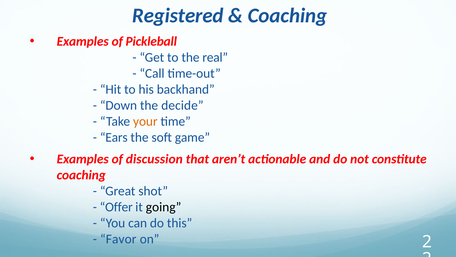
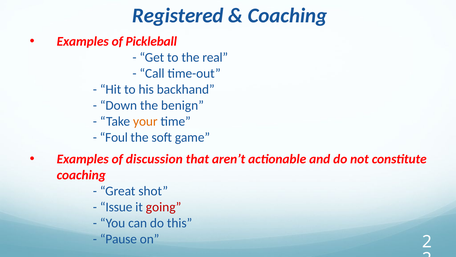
decide: decide -> benign
Ears: Ears -> Foul
Offer: Offer -> Issue
going colour: black -> red
Favor: Favor -> Pause
